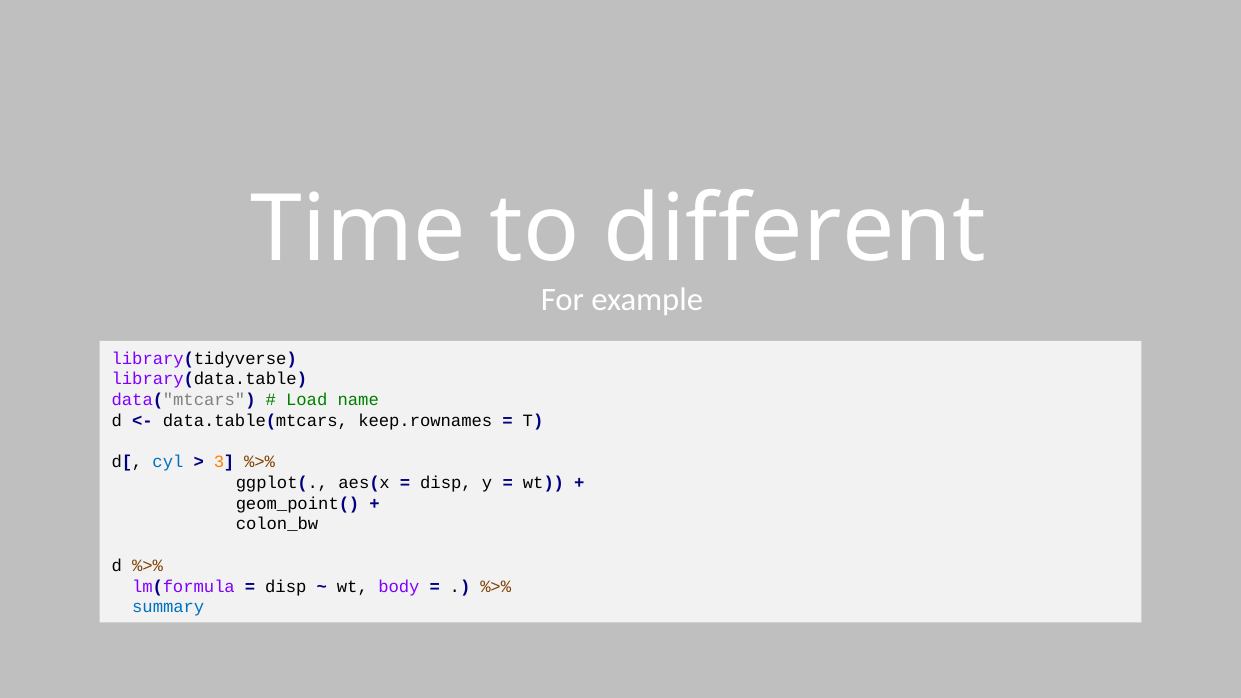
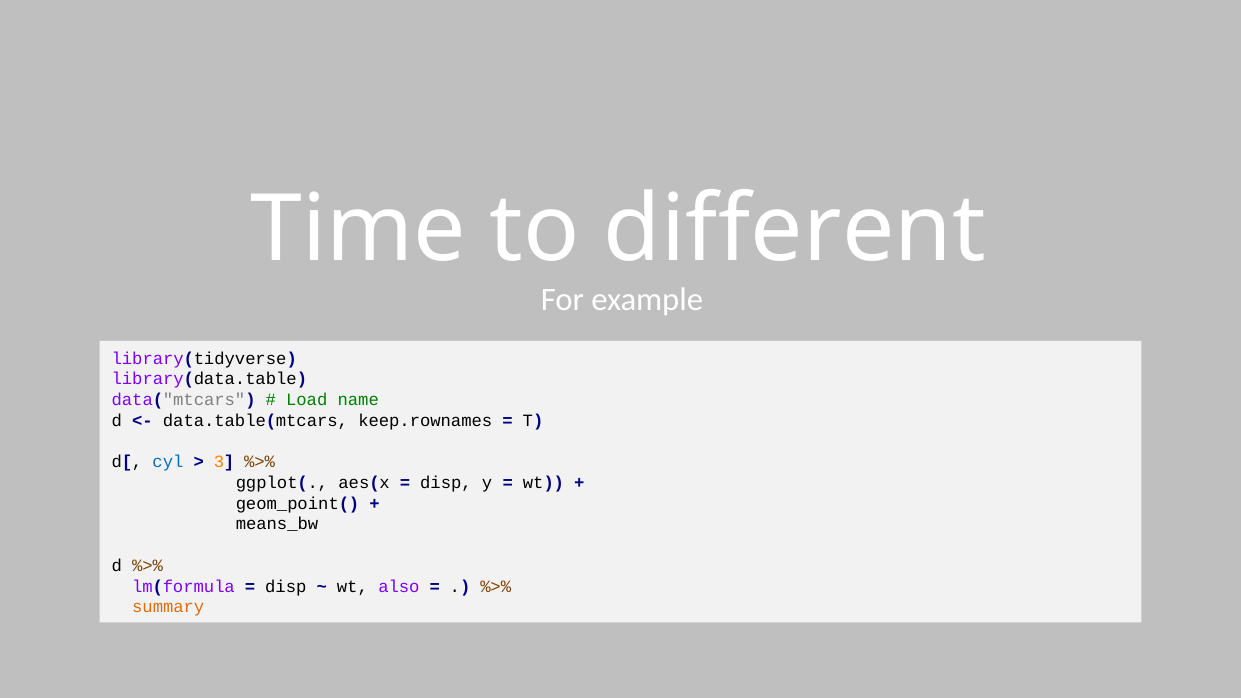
colon_bw: colon_bw -> means_bw
body: body -> also
summary colour: blue -> orange
